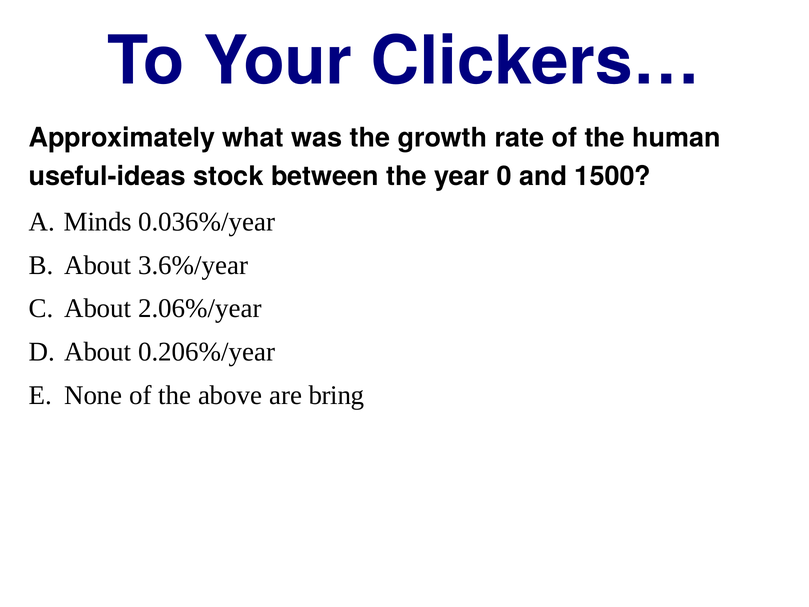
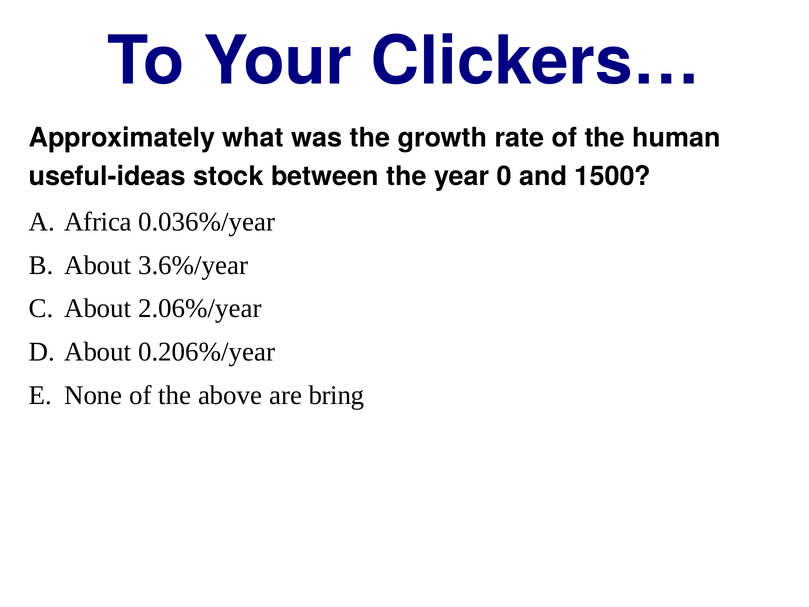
Minds: Minds -> Africa
